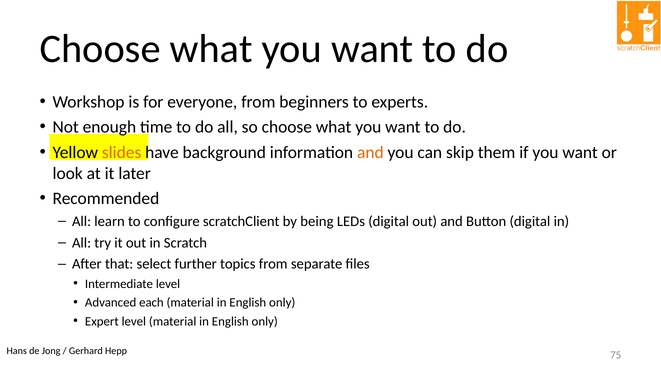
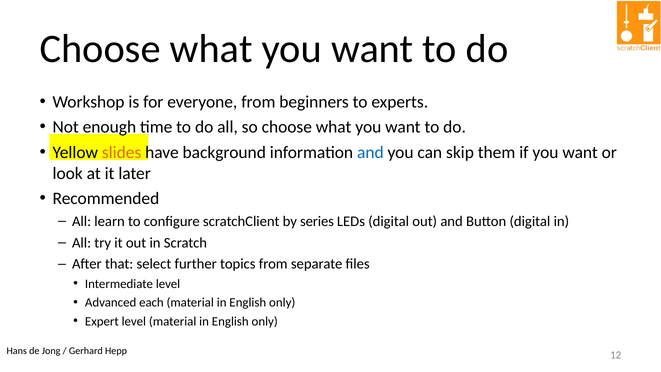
and at (370, 152) colour: orange -> blue
being: being -> series
75: 75 -> 12
